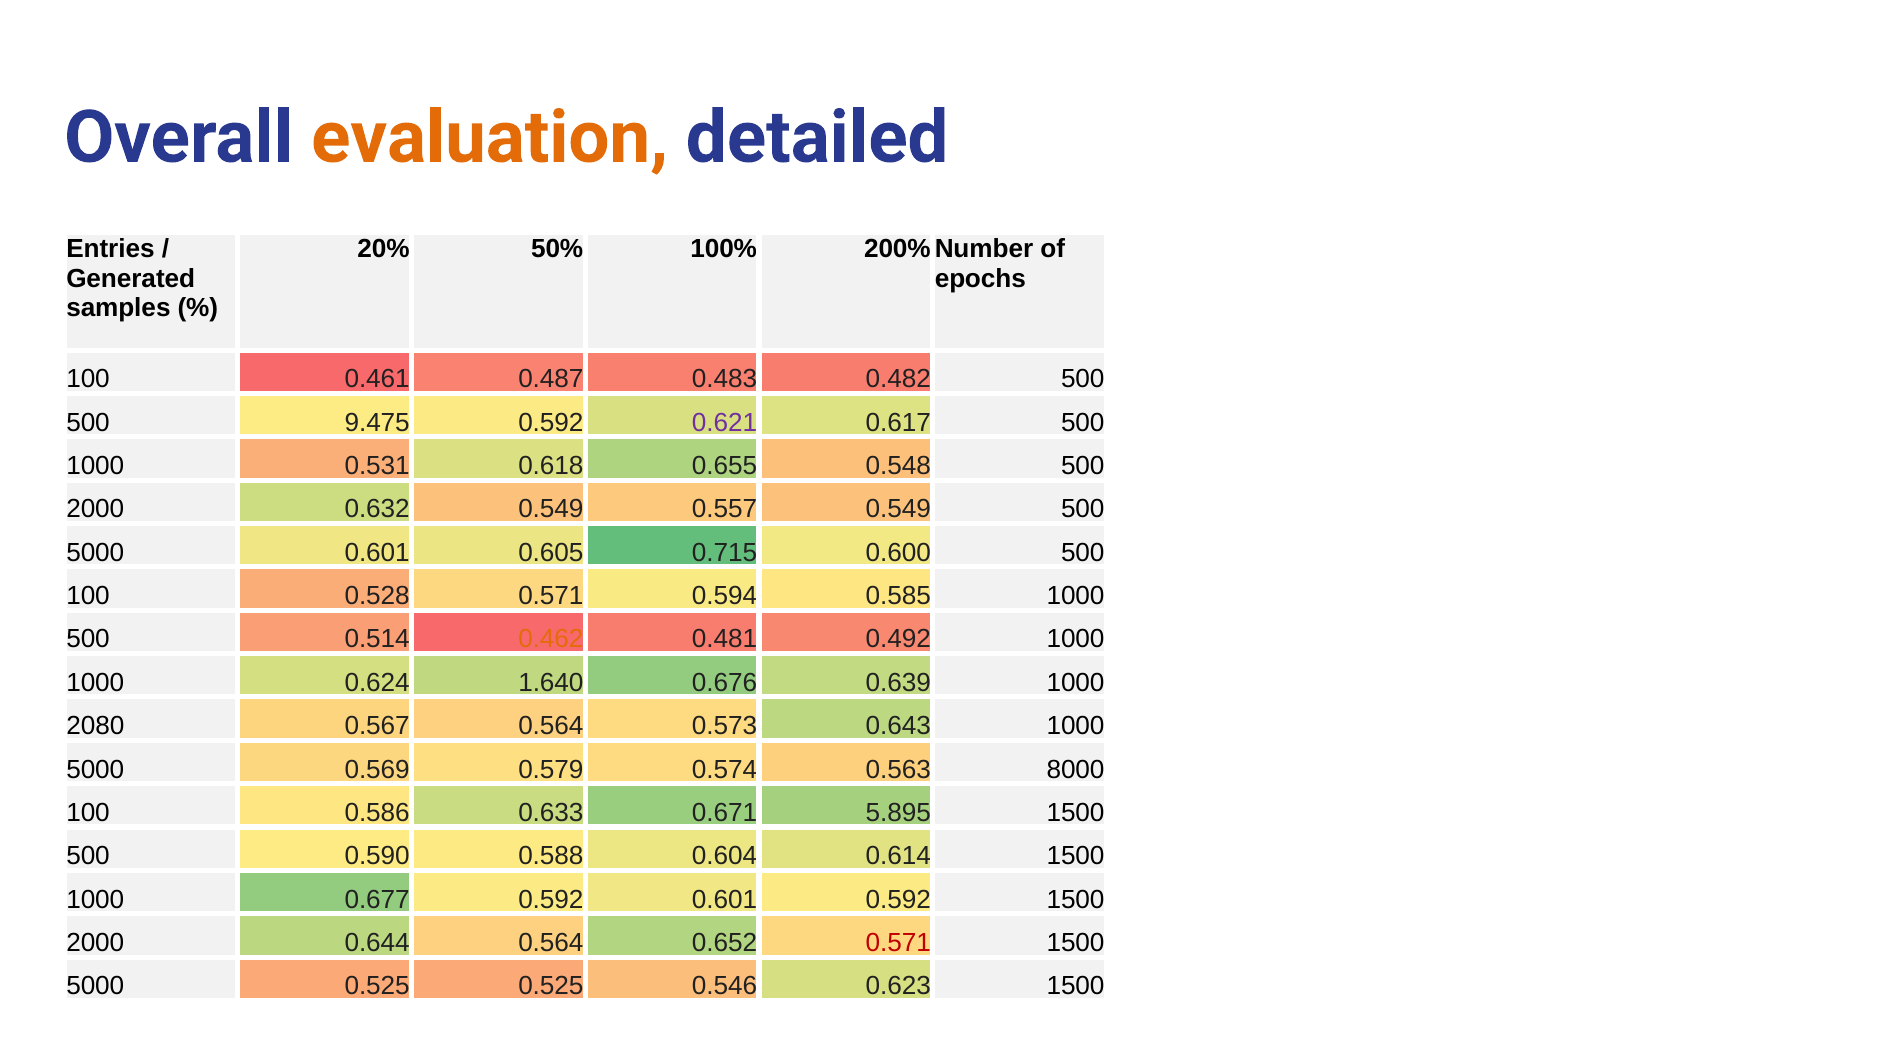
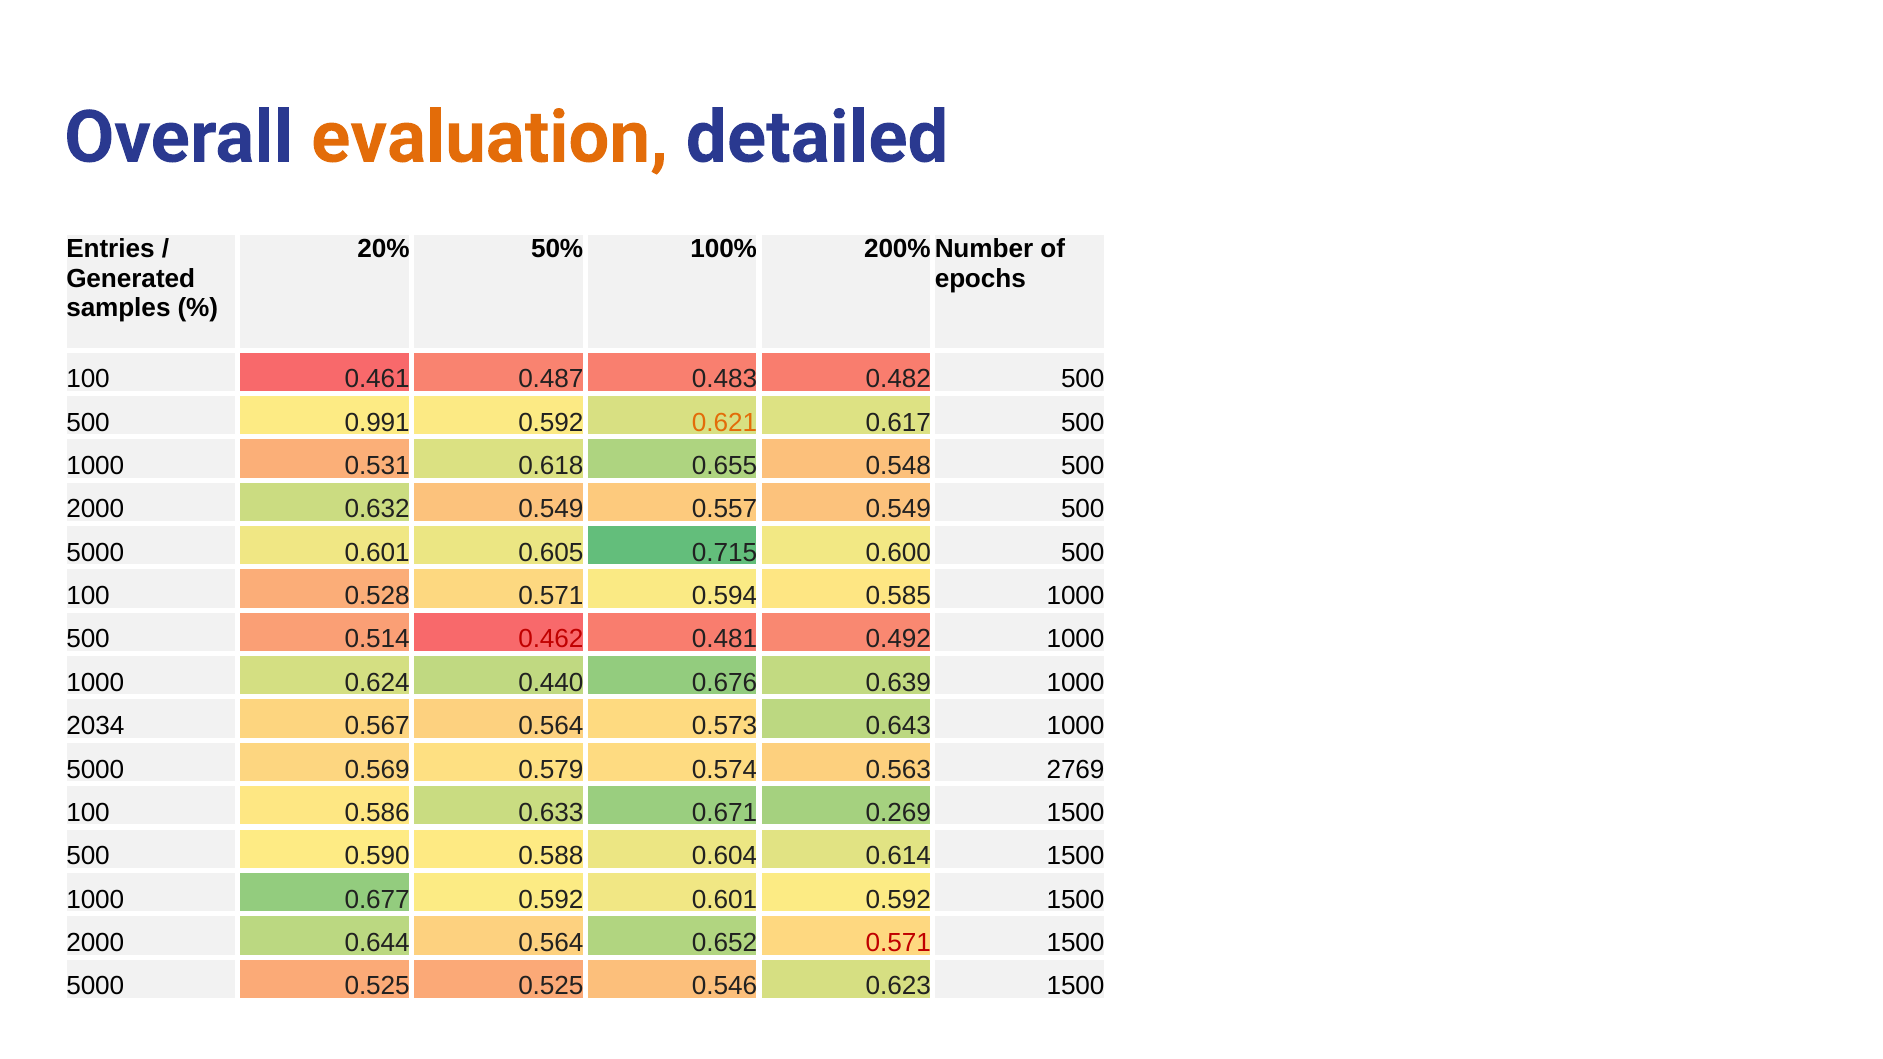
9.475: 9.475 -> 0.991
0.621 colour: purple -> orange
0.462 colour: orange -> red
1.640: 1.640 -> 0.440
2080: 2080 -> 2034
8000: 8000 -> 2769
5.895: 5.895 -> 0.269
